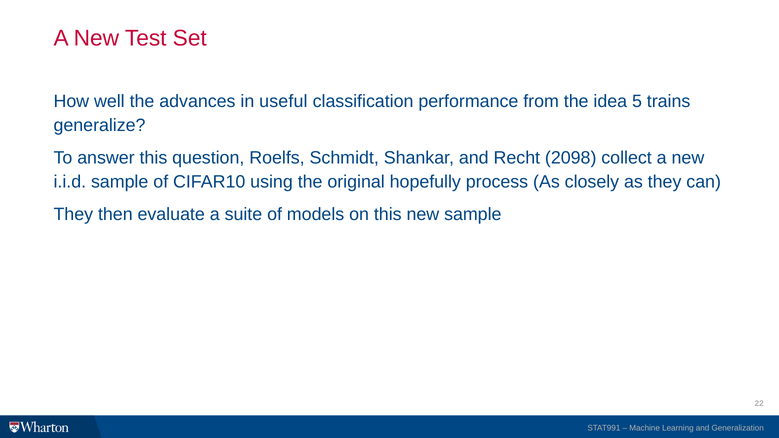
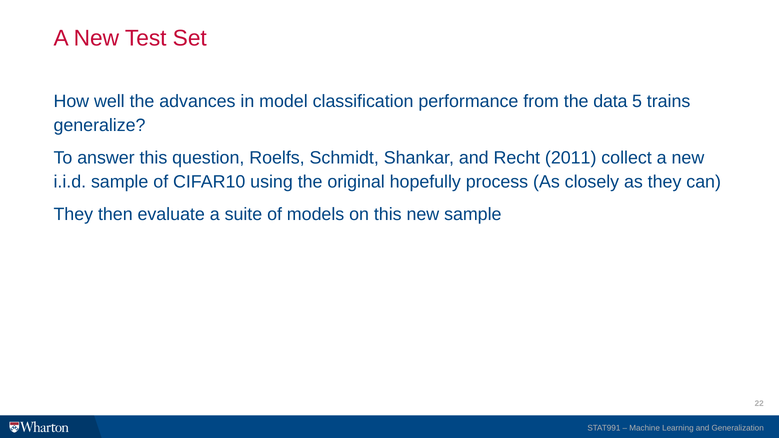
useful: useful -> model
idea: idea -> data
2098: 2098 -> 2011
